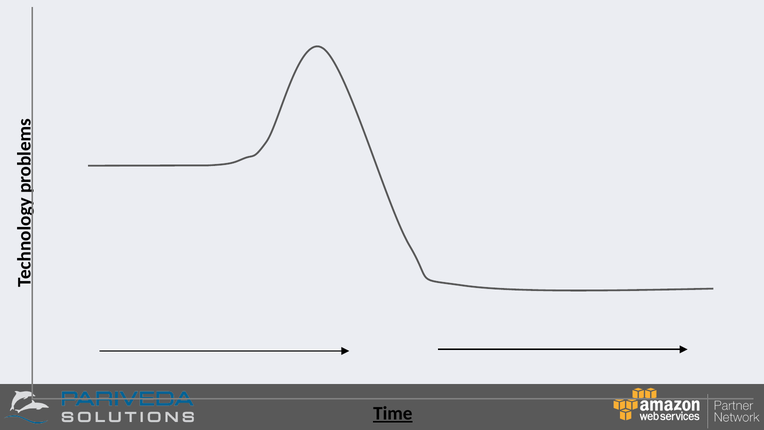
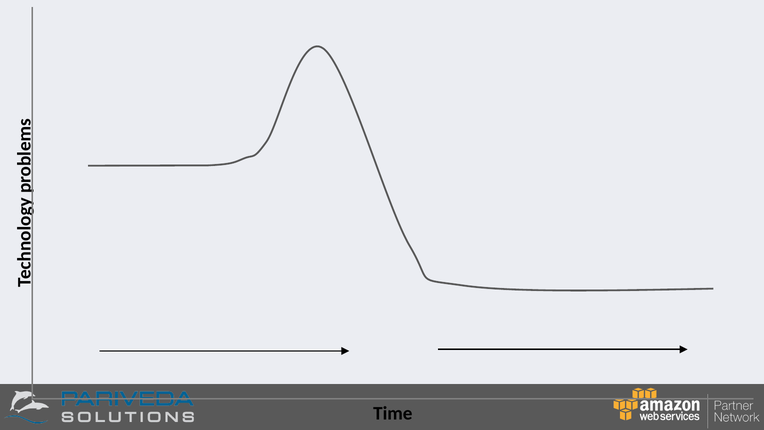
Time underline: present -> none
